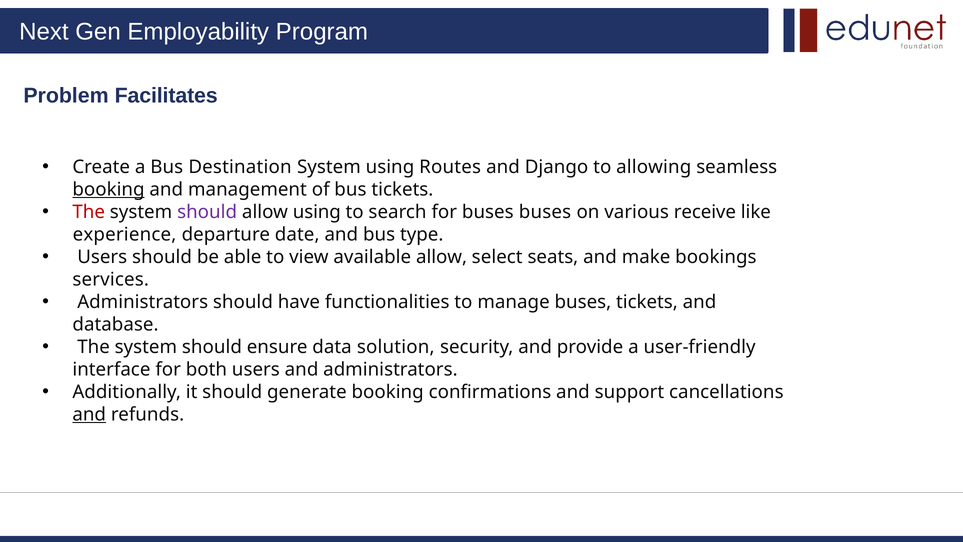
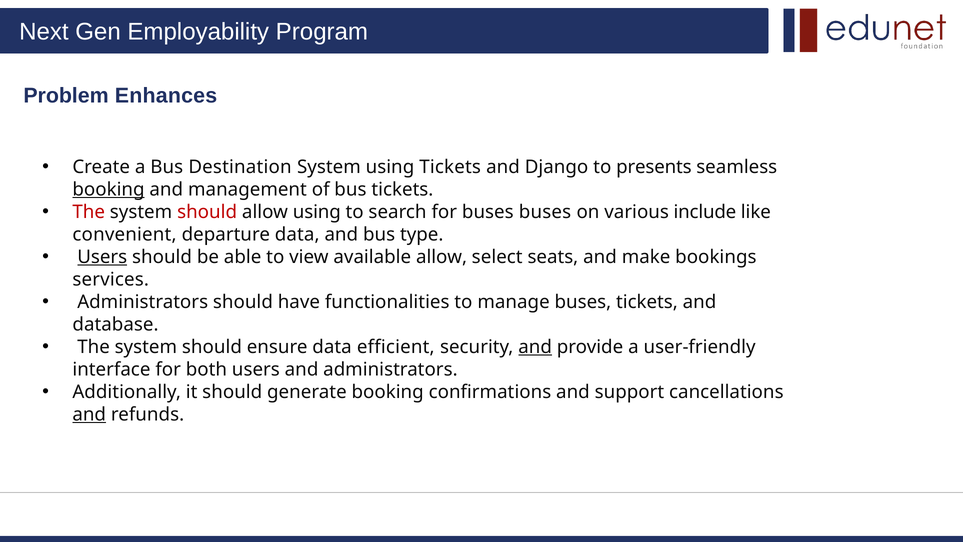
Facilitates: Facilitates -> Enhances
using Routes: Routes -> Tickets
allowing: allowing -> presents
should at (207, 212) colour: purple -> red
receive: receive -> include
experience: experience -> convenient
departure date: date -> data
Users at (102, 257) underline: none -> present
solution: solution -> efficient
and at (535, 347) underline: none -> present
